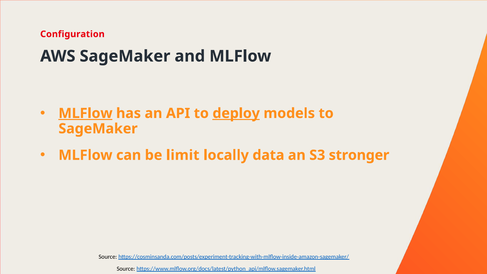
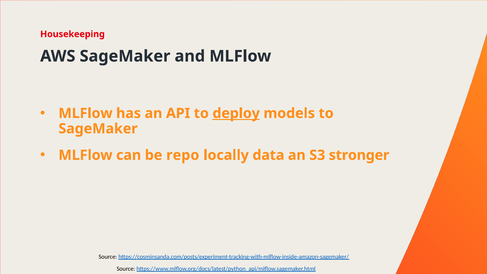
Configuration: Configuration -> Housekeeping
MLFlow at (85, 113) underline: present -> none
limit: limit -> repo
